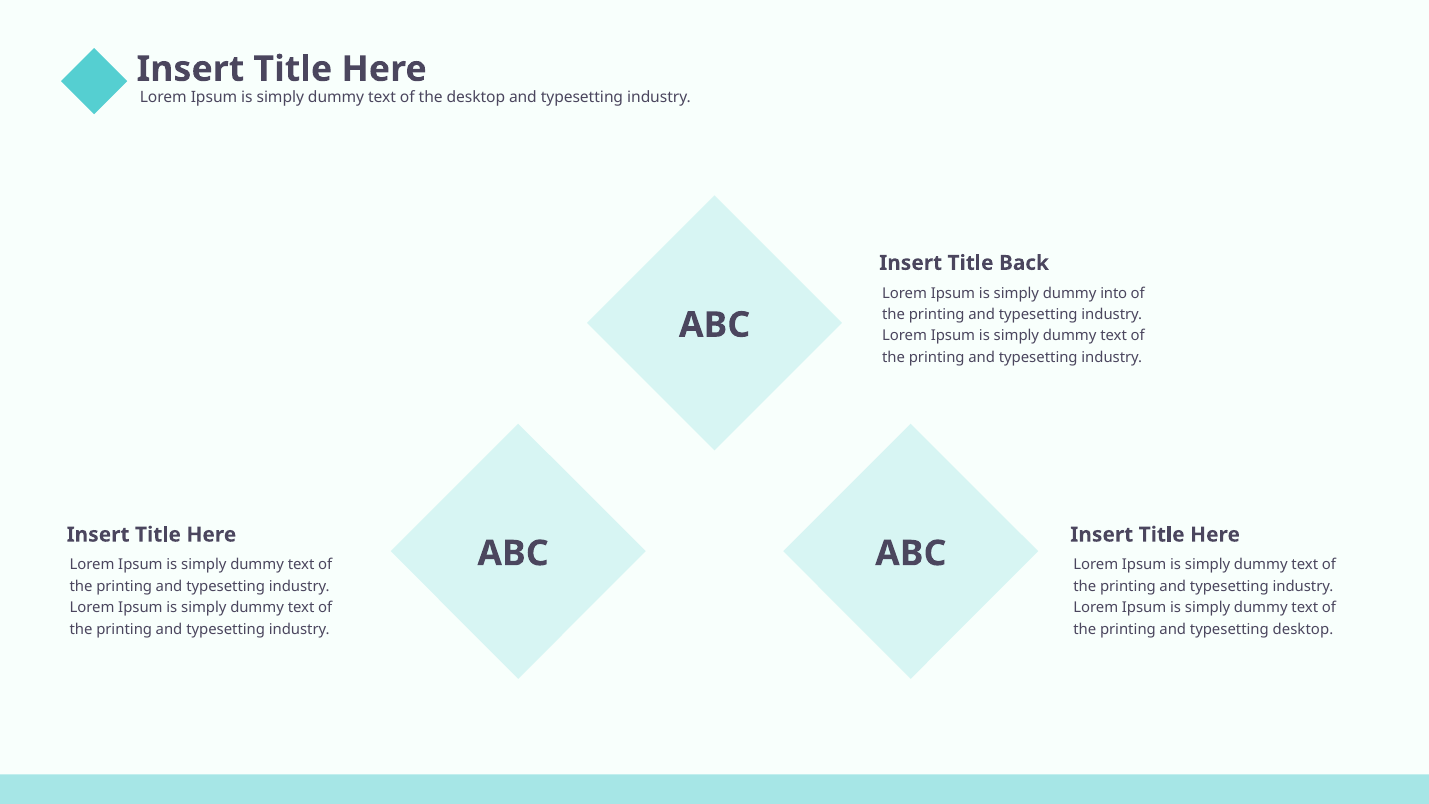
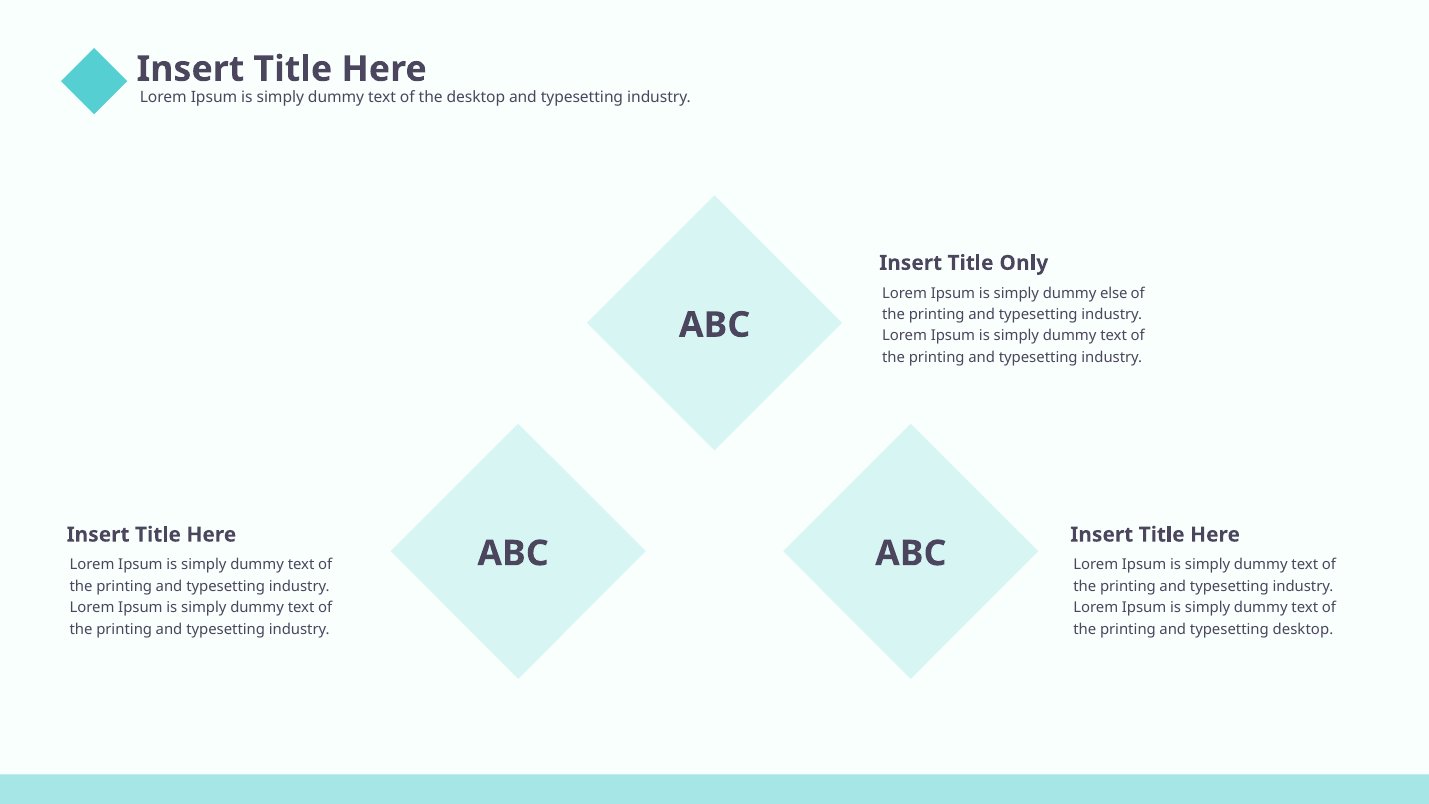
Back: Back -> Only
into: into -> else
